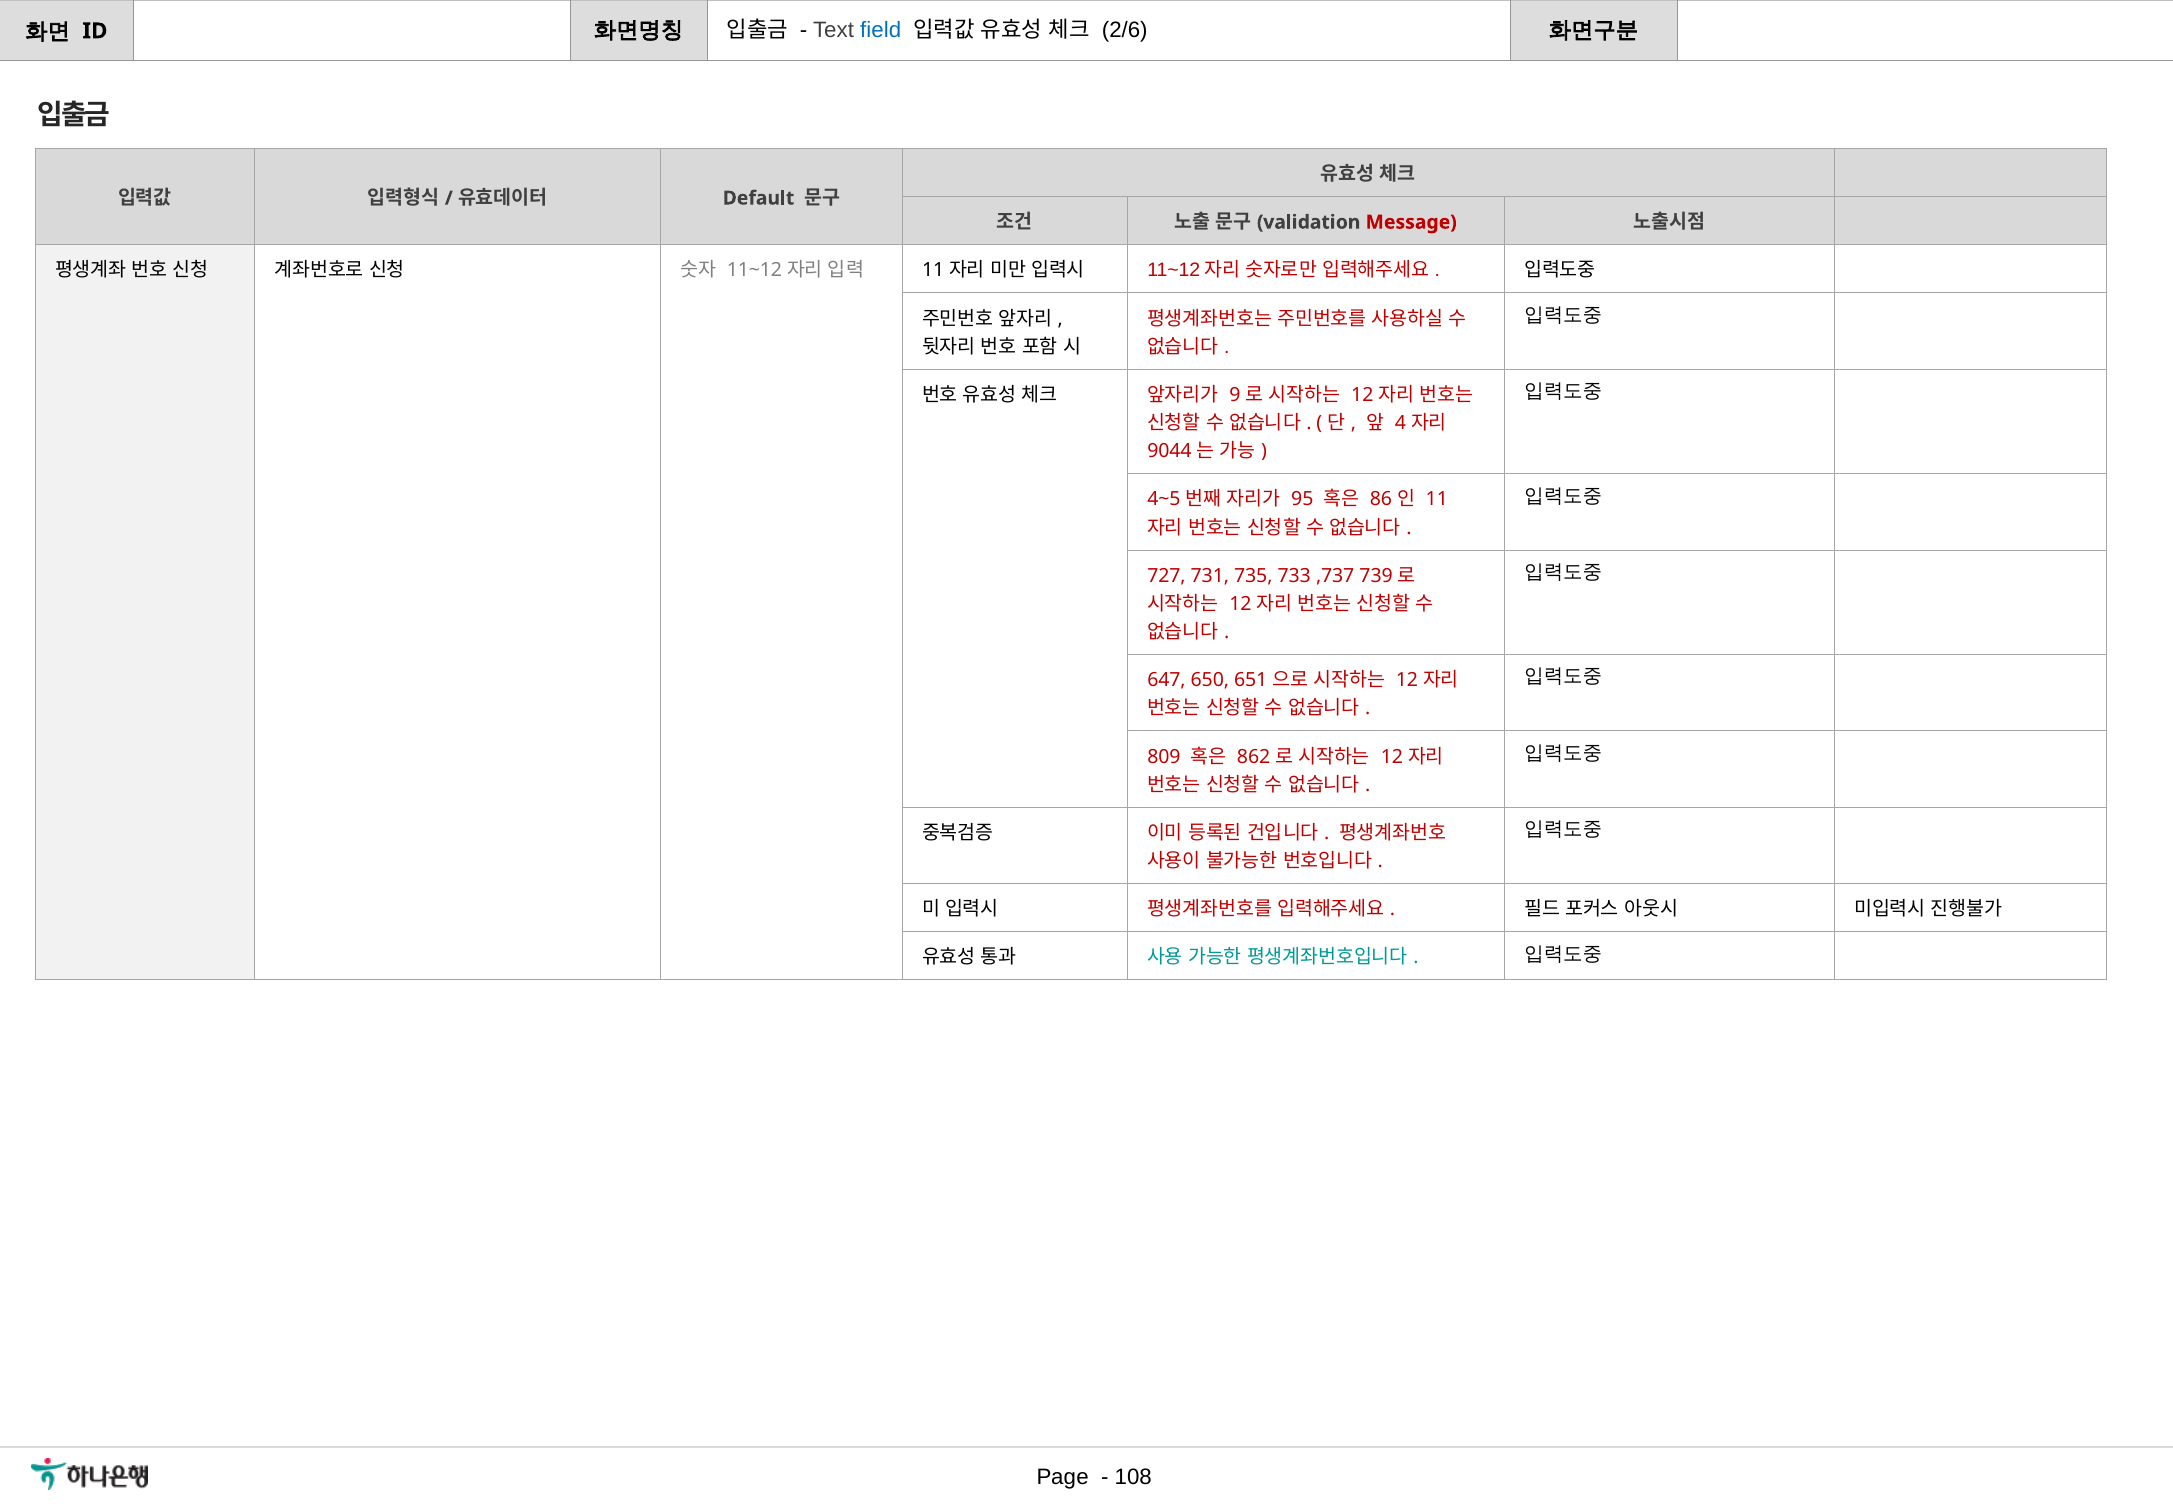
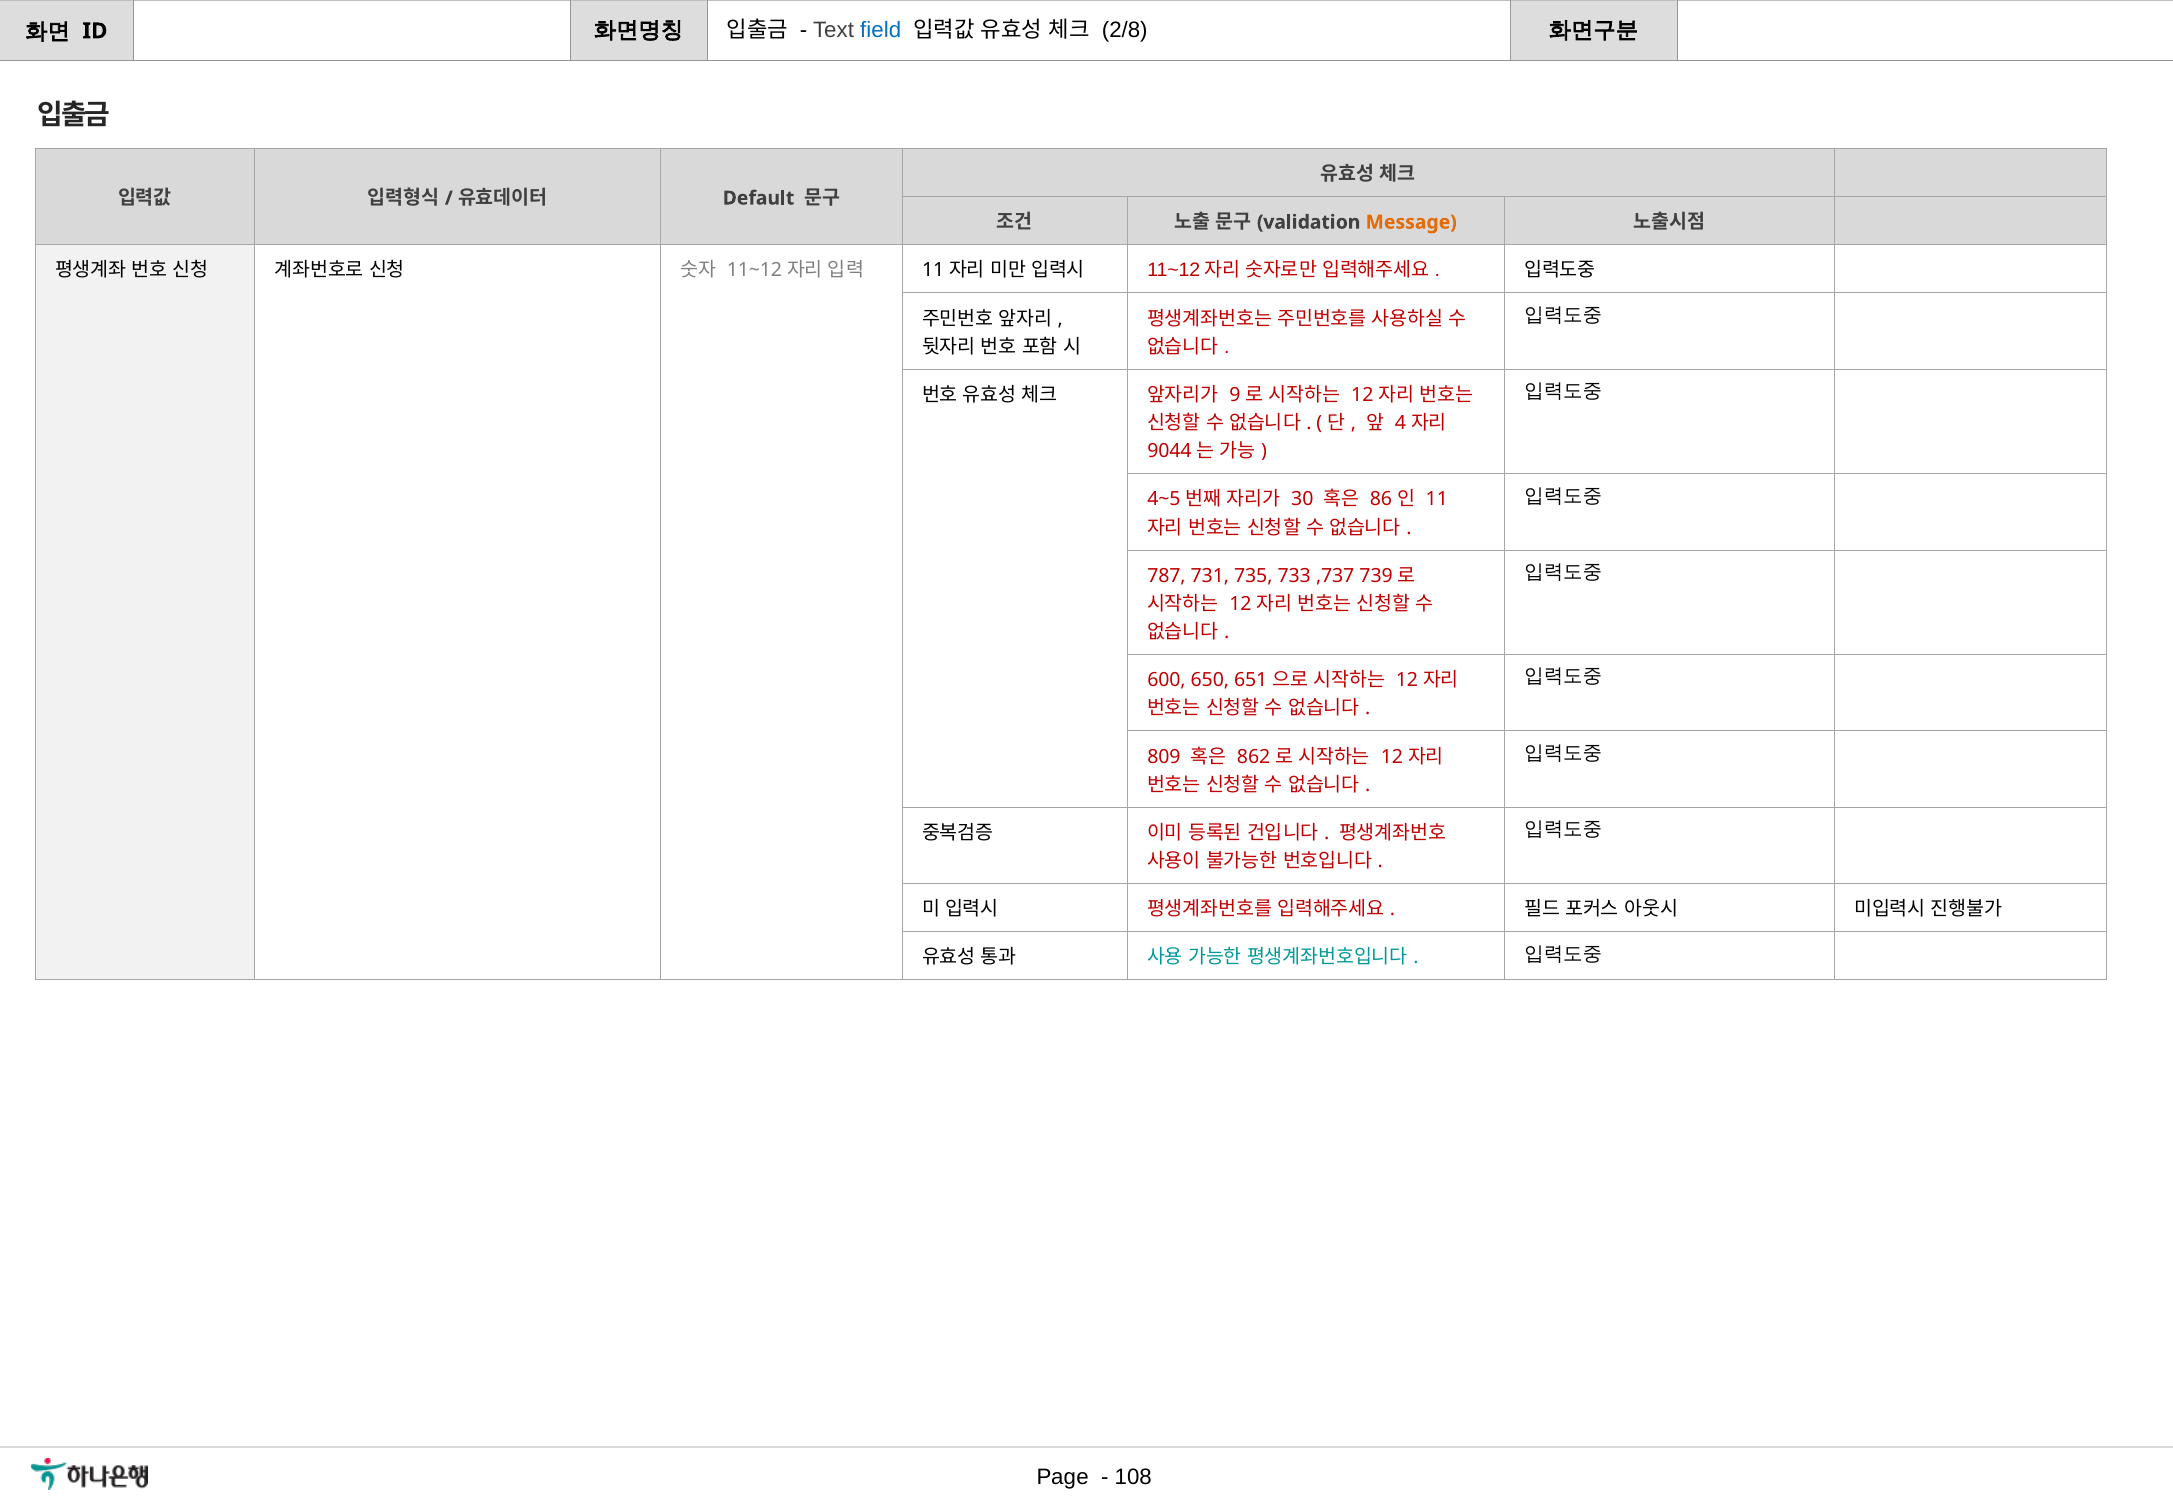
2/6: 2/6 -> 2/8
Message colour: red -> orange
95: 95 -> 30
727: 727 -> 787
647: 647 -> 600
